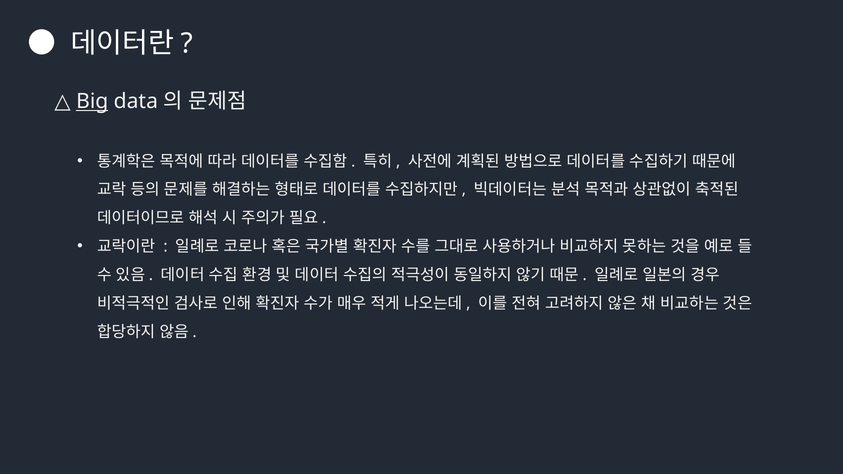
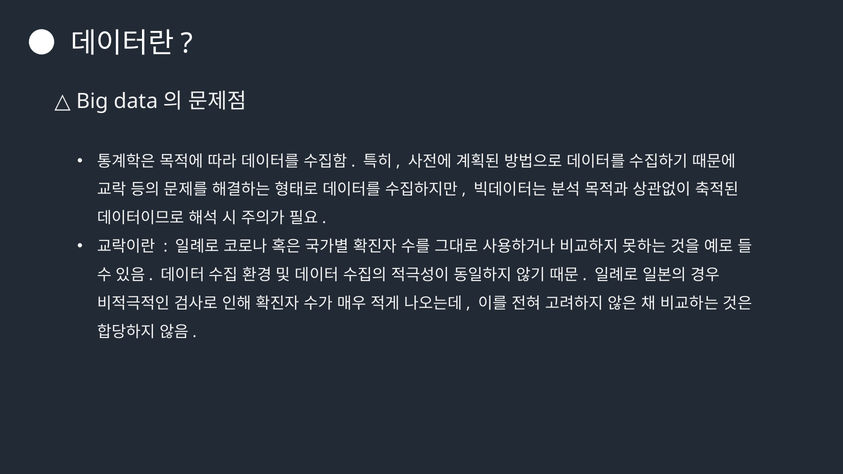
Big underline: present -> none
